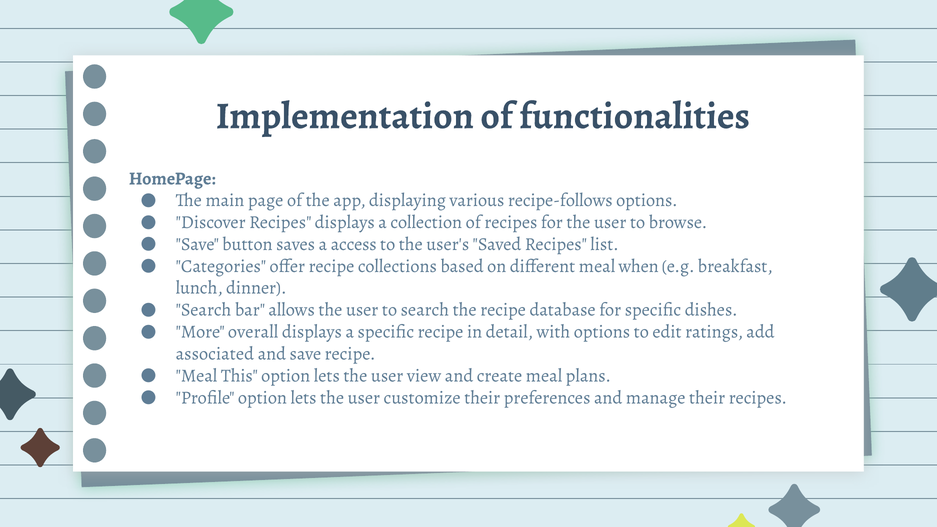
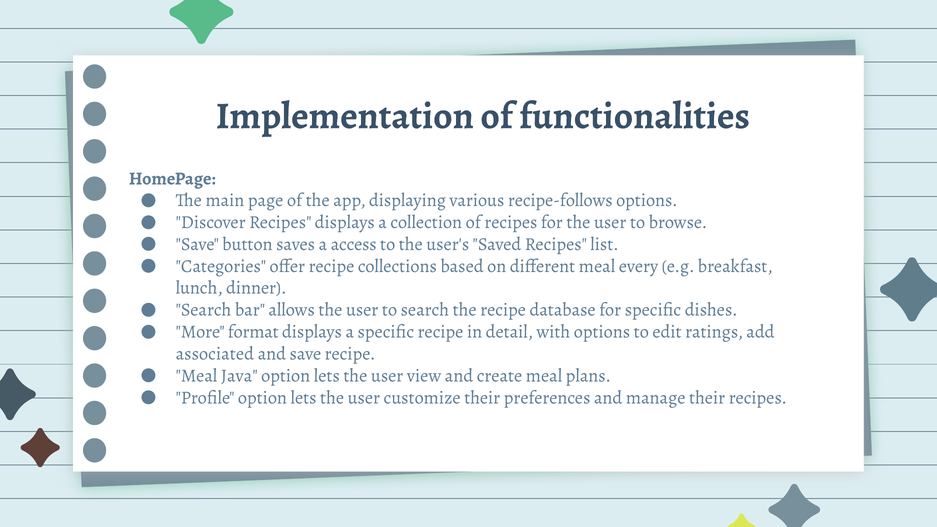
when: when -> every
overall: overall -> format
This: This -> Java
